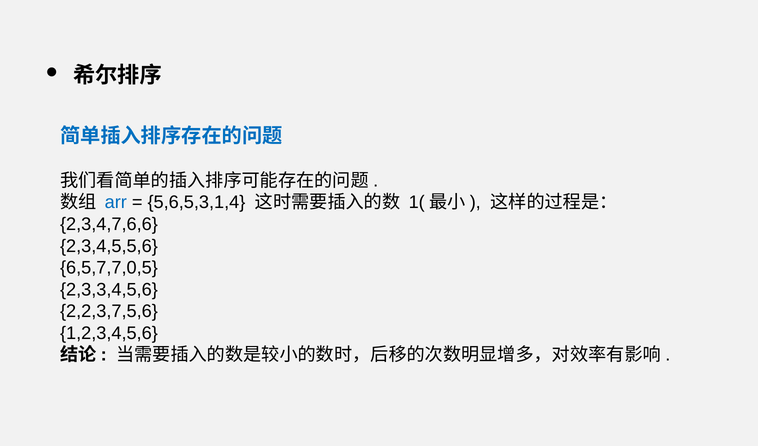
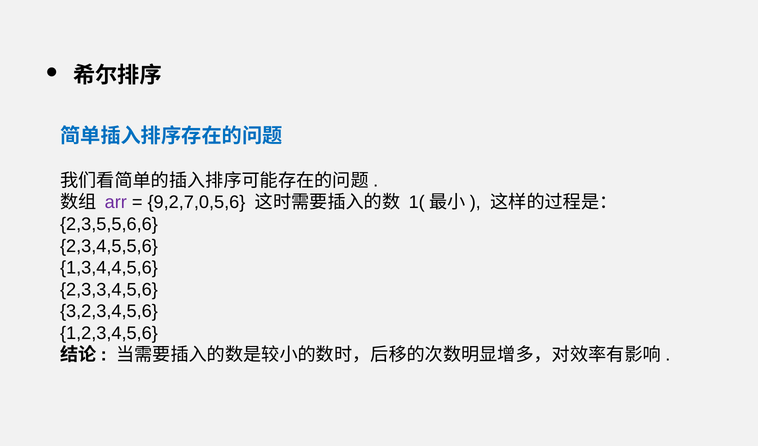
arr colour: blue -> purple
5,6,5,3,1,4: 5,6,5,3,1,4 -> 9,2,7,0,5,6
2,3,4,7,6,6: 2,3,4,7,6,6 -> 2,3,5,5,6,6
6,5,7,7,0,5: 6,5,7,7,0,5 -> 1,3,4,4,5,6
2,2,3,7,5,6: 2,2,3,7,5,6 -> 3,2,3,4,5,6
